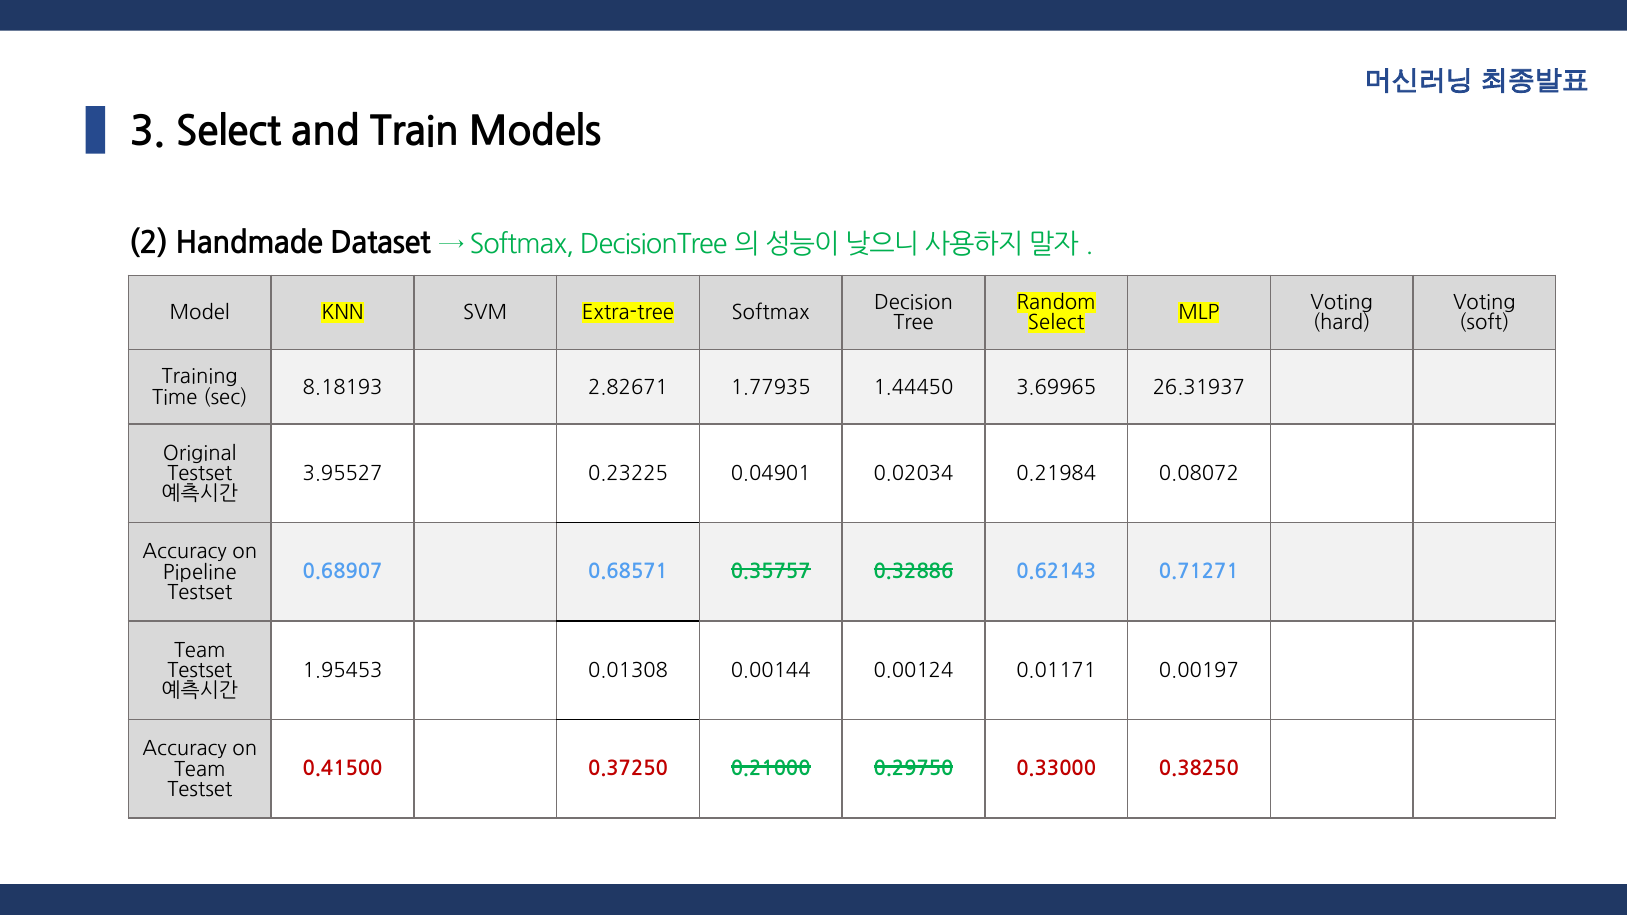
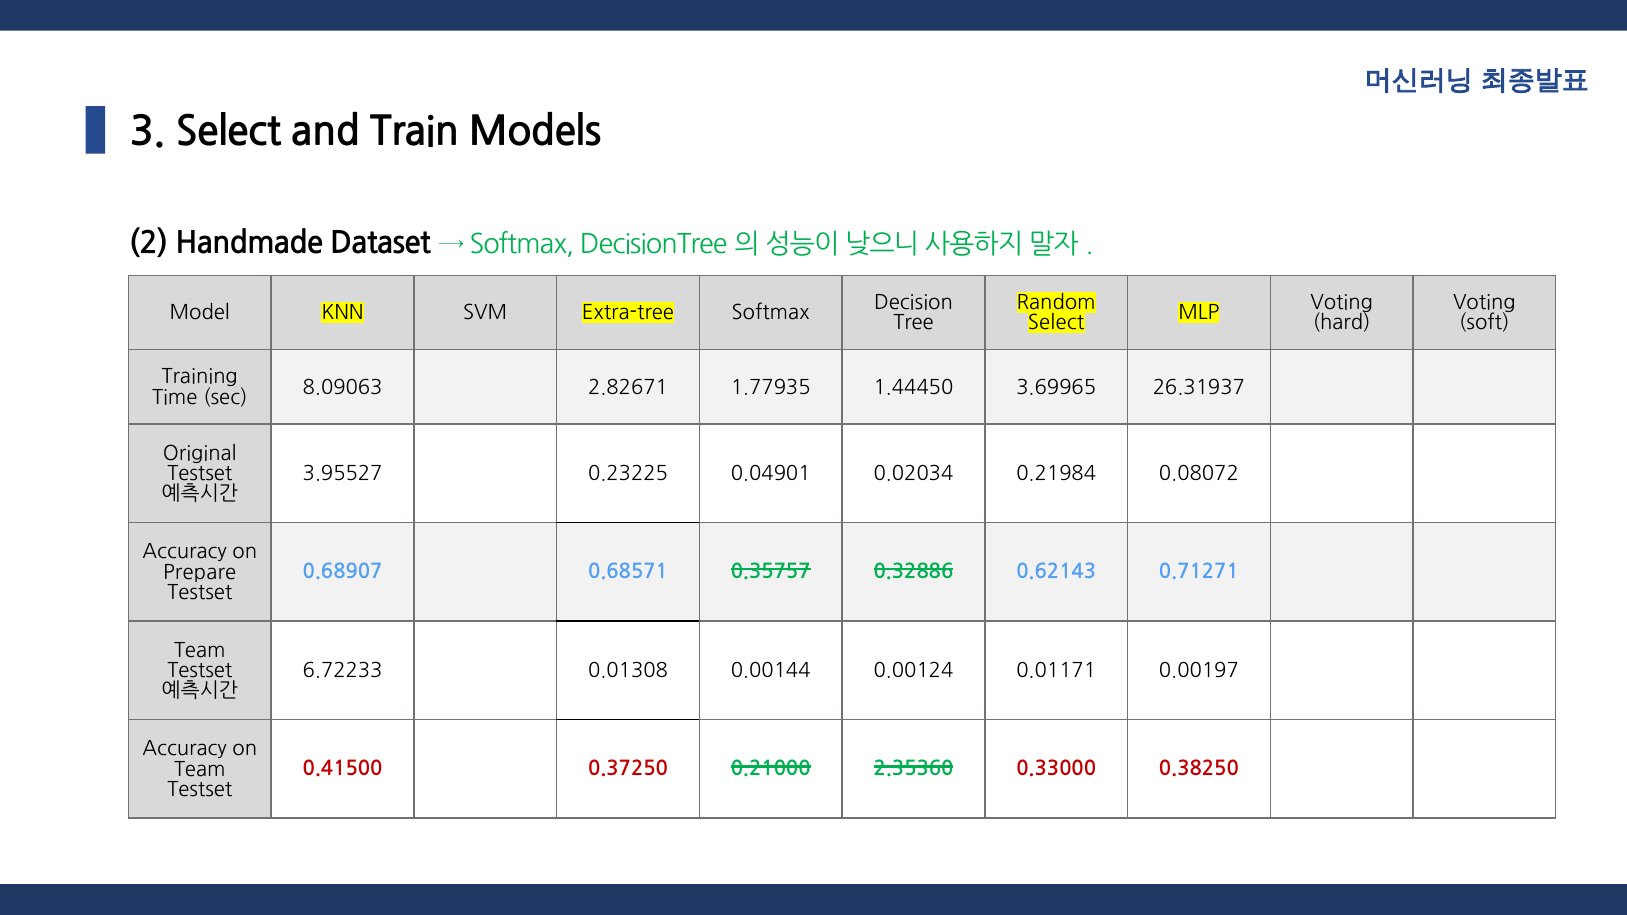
8.18193: 8.18193 -> 8.09063
Pipeline: Pipeline -> Prepare
1.95453: 1.95453 -> 6.72233
0.29750: 0.29750 -> 2.35360
